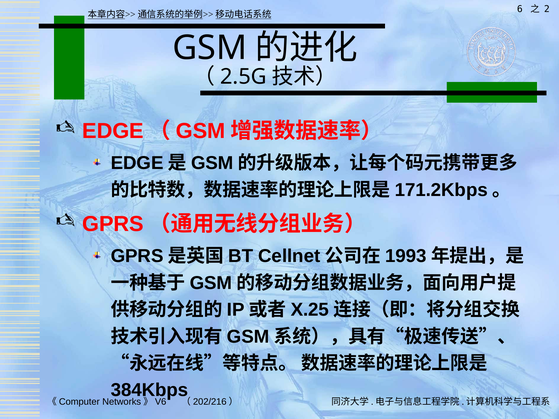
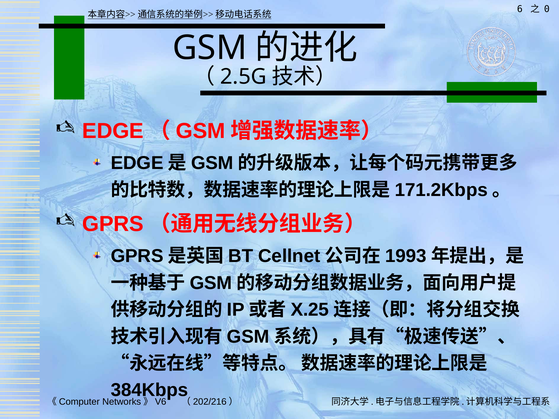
2: 2 -> 0
